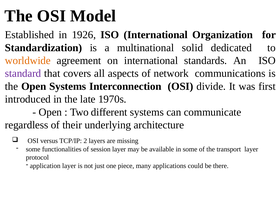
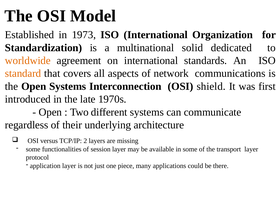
1926: 1926 -> 1973
standard colour: purple -> orange
divide: divide -> shield
